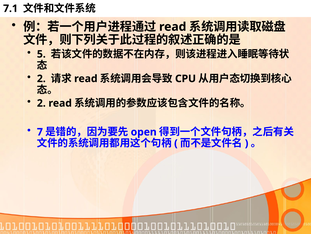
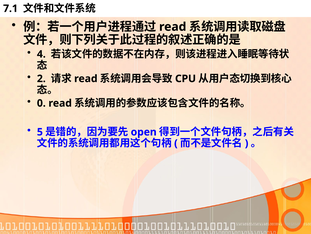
5: 5 -> 4
2 at (41, 103): 2 -> 0
7: 7 -> 5
